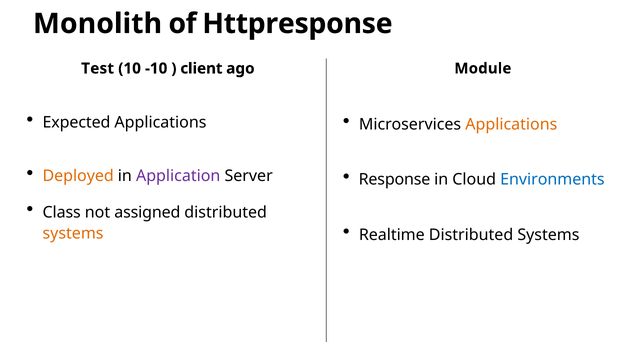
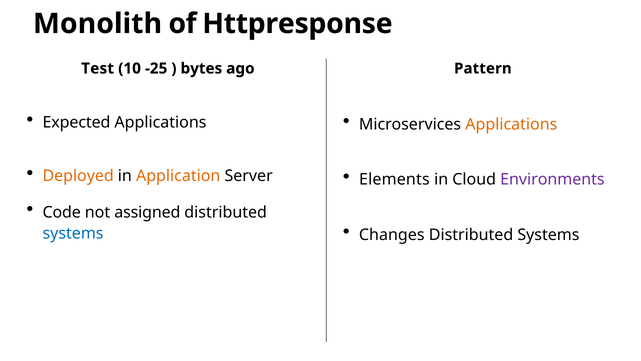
-10: -10 -> -25
client: client -> bytes
Module: Module -> Pattern
Application colour: purple -> orange
Response: Response -> Elements
Environments colour: blue -> purple
Class: Class -> Code
Realtime: Realtime -> Changes
systems at (73, 233) colour: orange -> blue
